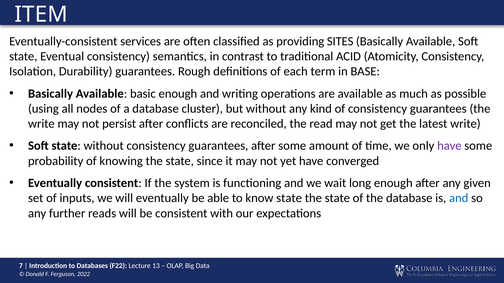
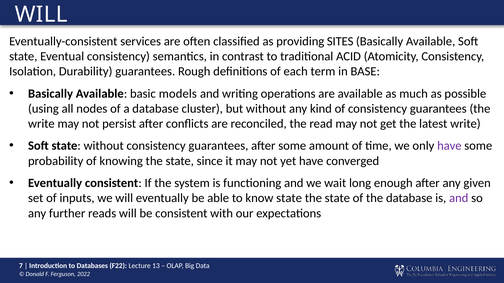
ITEM at (41, 15): ITEM -> WILL
basic enough: enough -> models
and at (459, 198) colour: blue -> purple
